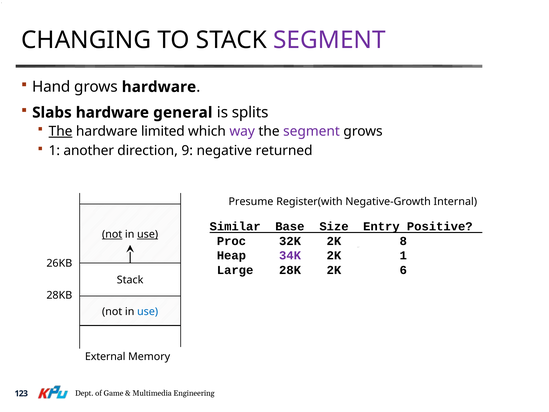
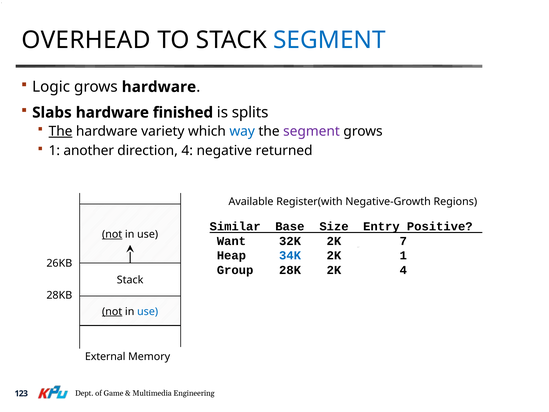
CHANGING: CHANGING -> OVERHEAD
SEGMENT at (330, 40) colour: purple -> blue
Hand: Hand -> Logic
general: general -> finished
limited: limited -> variety
way colour: purple -> blue
direction 9: 9 -> 4
Presume: Presume -> Available
Internal: Internal -> Regions
use at (148, 234) underline: present -> none
Proc: Proc -> Want
8: 8 -> 7
34K at (290, 255) colour: purple -> blue
Large: Large -> Group
2K 6: 6 -> 4
not at (112, 311) underline: none -> present
